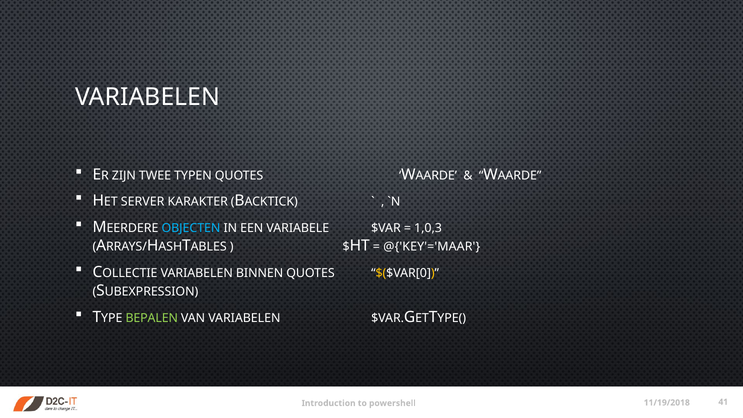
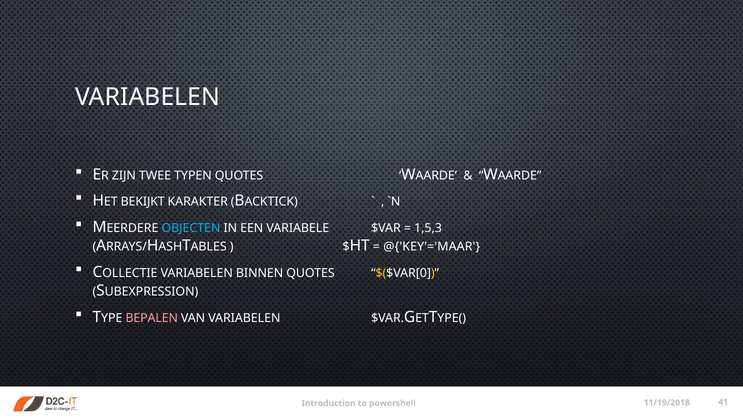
SERVER: SERVER -> BEKIJKT
1,0,3: 1,0,3 -> 1,5,3
BEPALEN colour: light green -> pink
